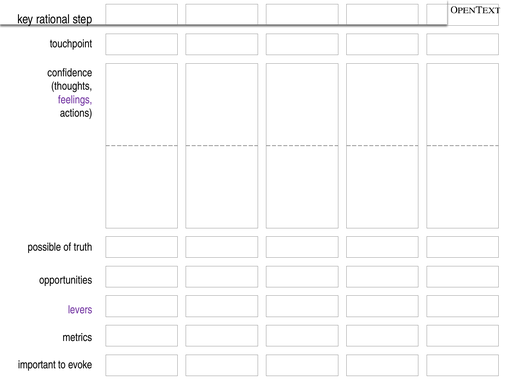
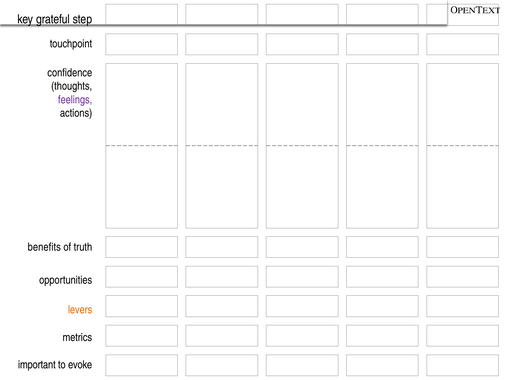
rational: rational -> grateful
possible: possible -> benefits
levers colour: purple -> orange
